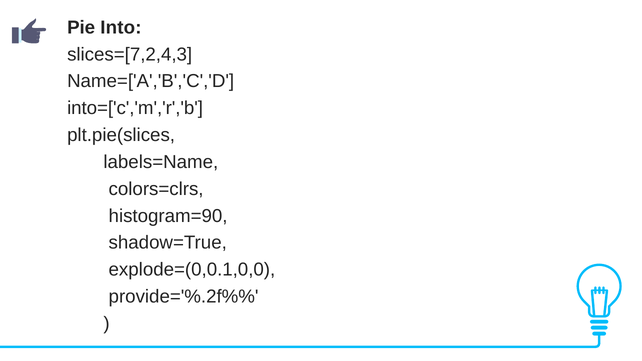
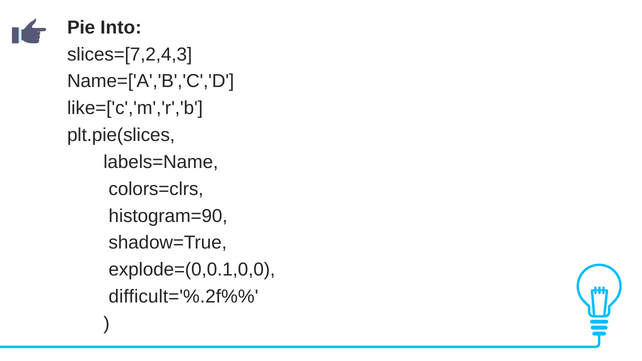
into=['c','m','r','b: into=['c','m','r','b -> like=['c','m','r','b
provide='%.2f%%: provide='%.2f%% -> difficult='%.2f%%
